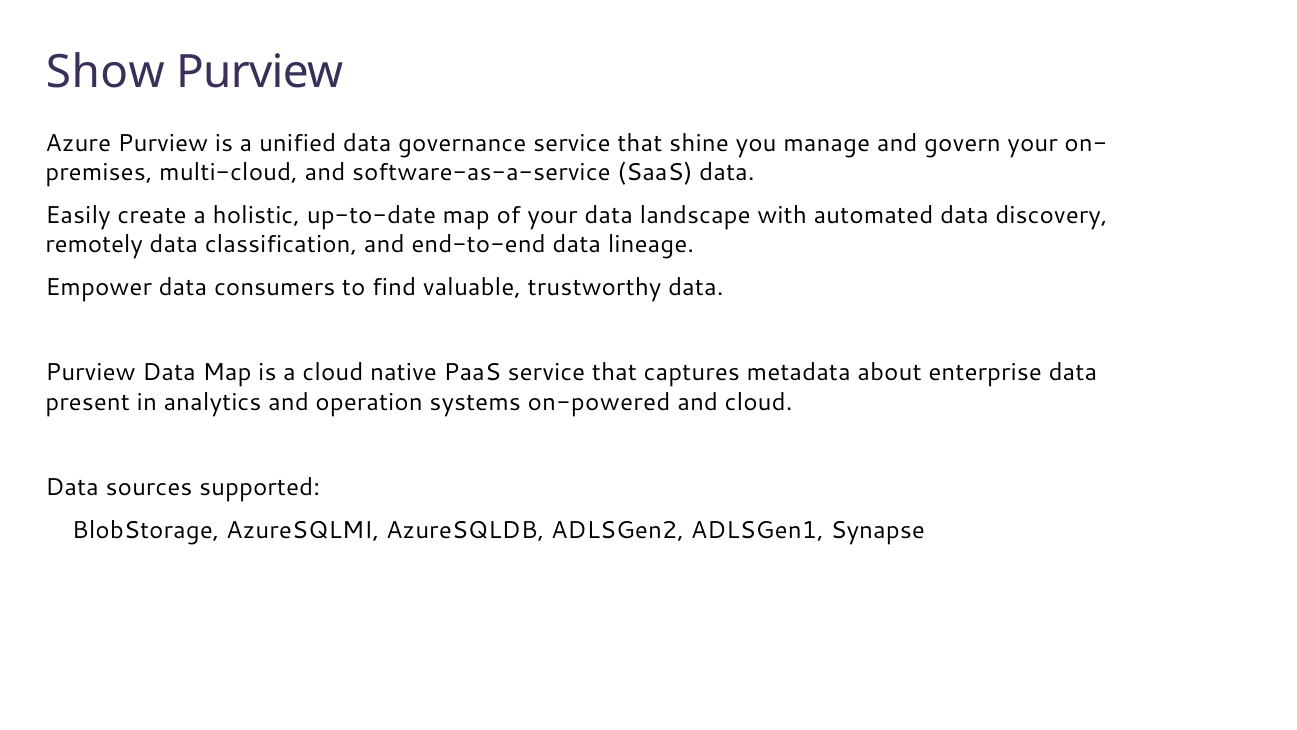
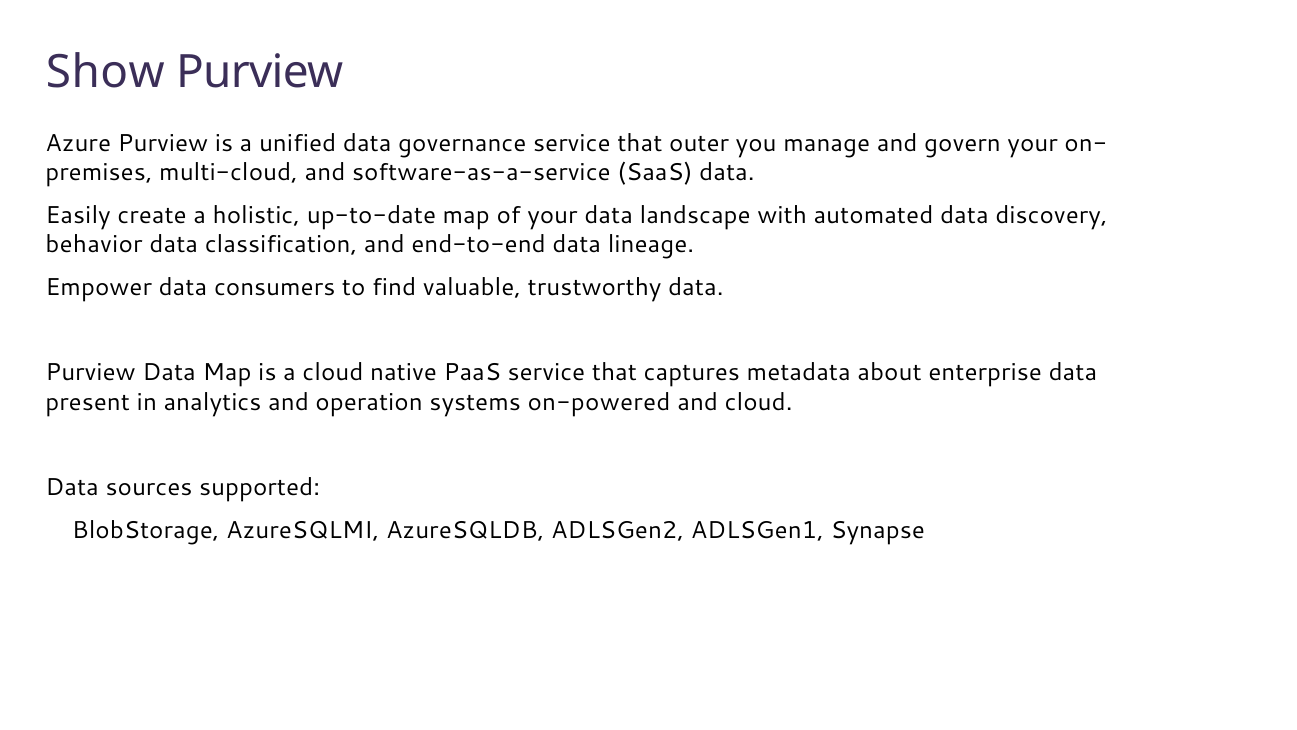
shine: shine -> outer
remotely: remotely -> behavior
